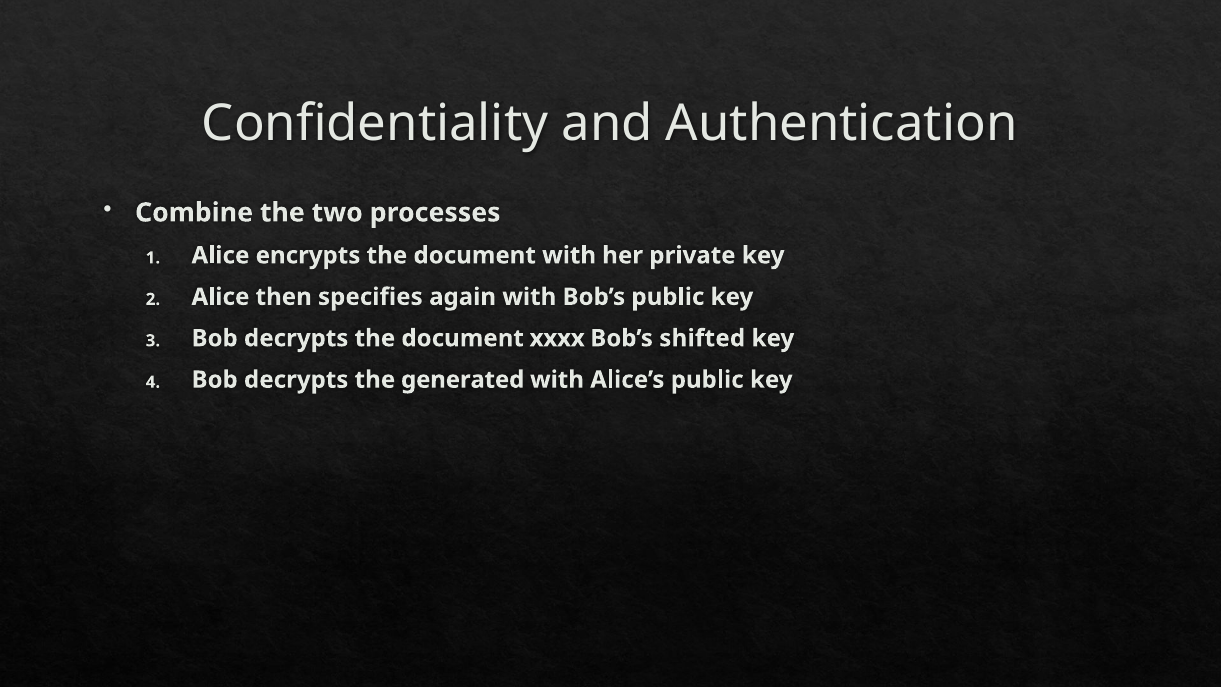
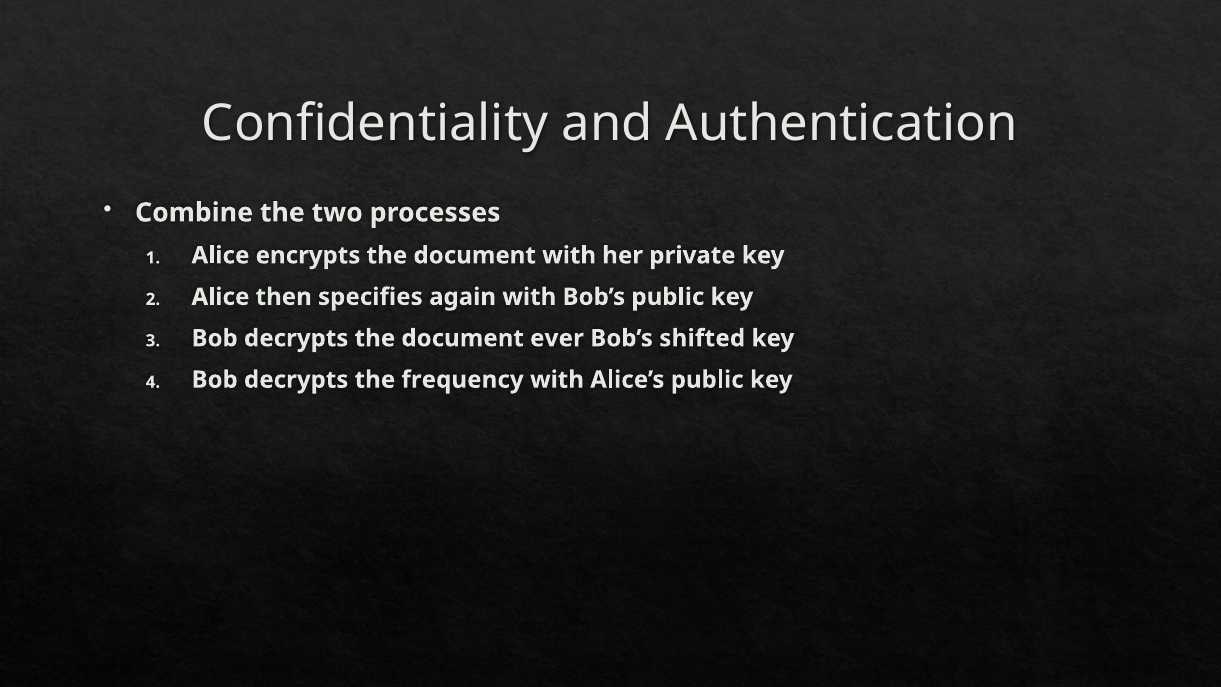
xxxx: xxxx -> ever
generated: generated -> frequency
